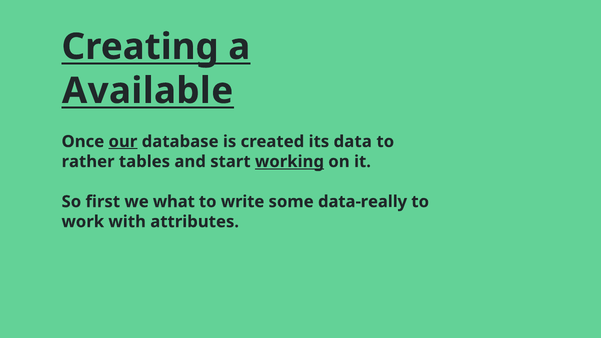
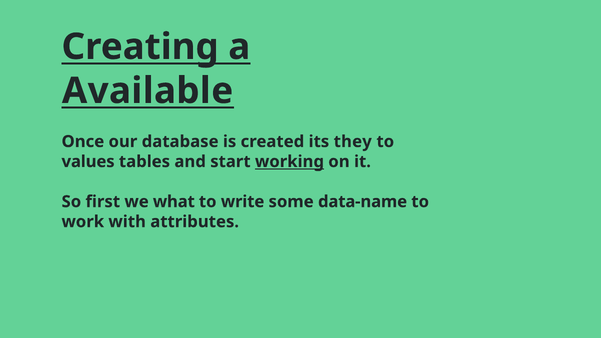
our underline: present -> none
data: data -> they
rather: rather -> values
data-really: data-really -> data-name
